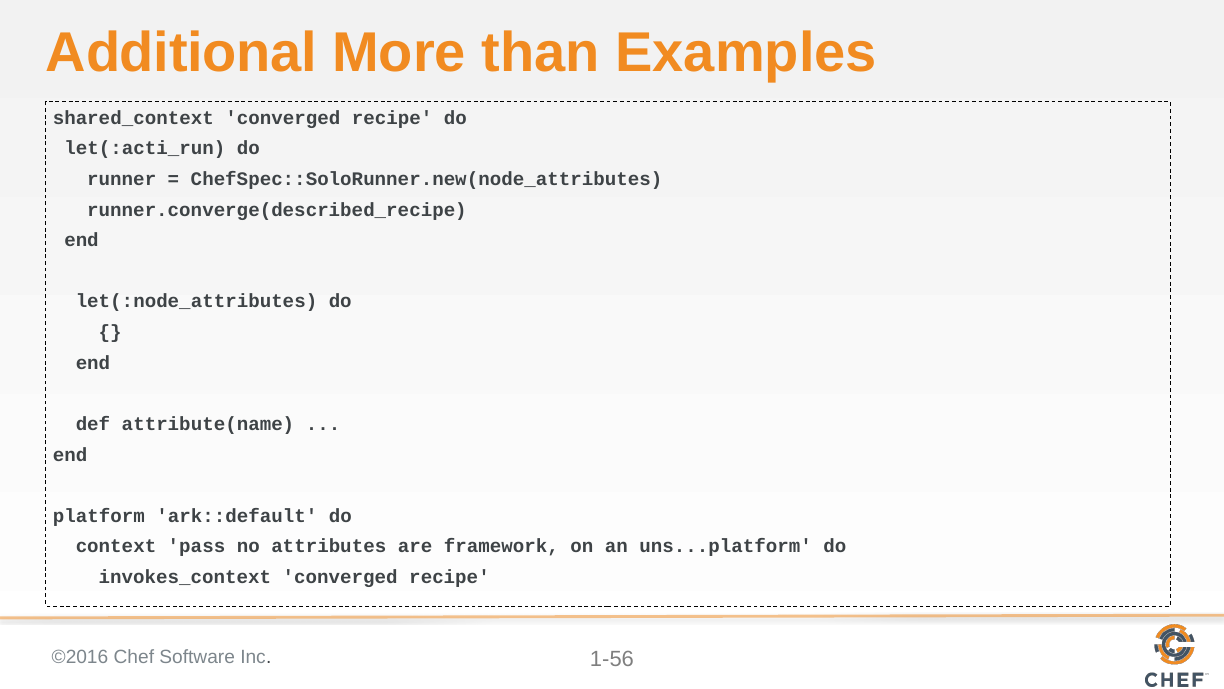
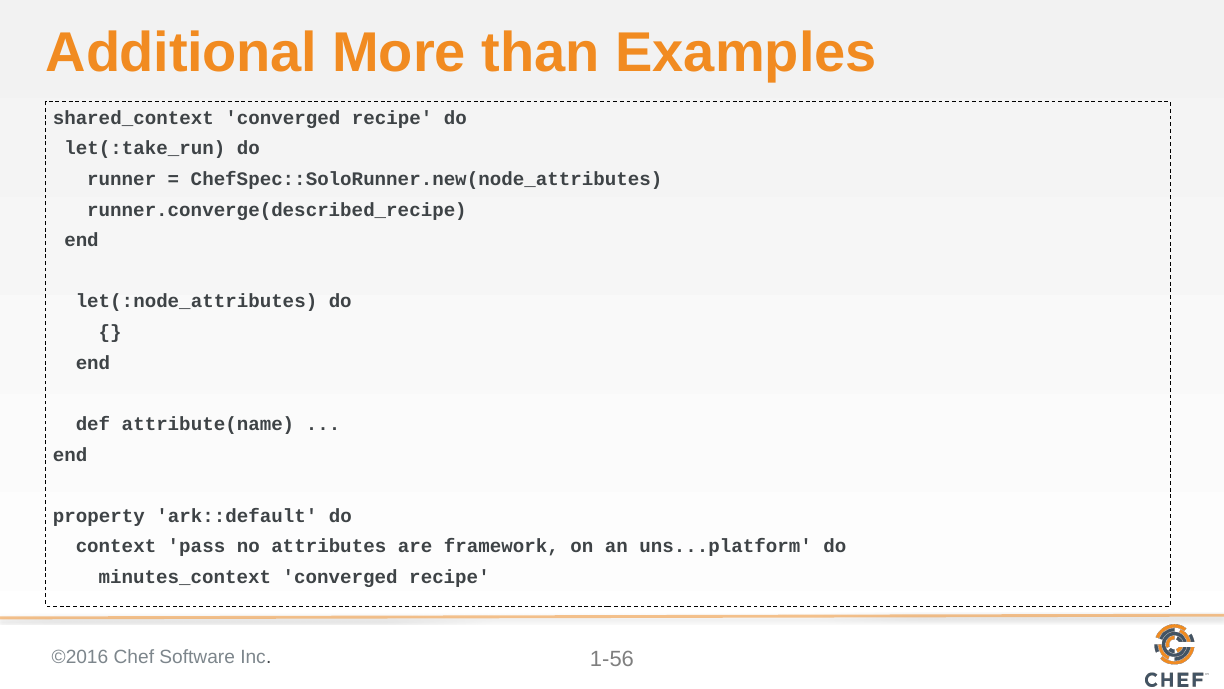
let(:acti_run: let(:acti_run -> let(:take_run
platform: platform -> property
invokes_context: invokes_context -> minutes_context
